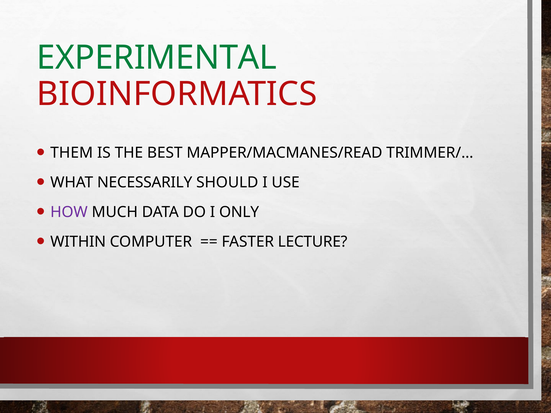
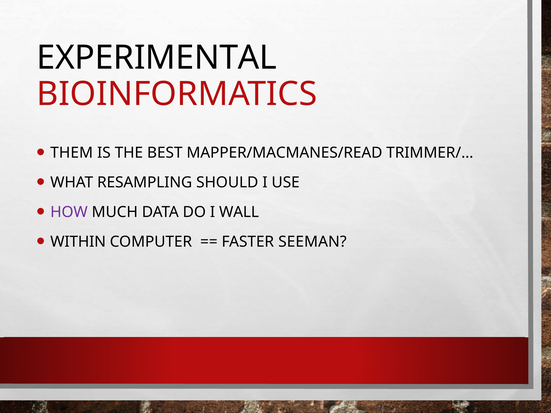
EXPERIMENTAL colour: green -> black
NECESSARILY: NECESSARILY -> RESAMPLING
ONLY: ONLY -> WALL
LECTURE: LECTURE -> SEEMAN
